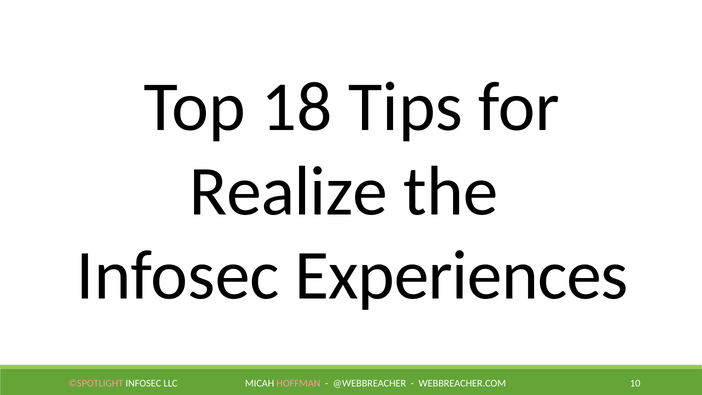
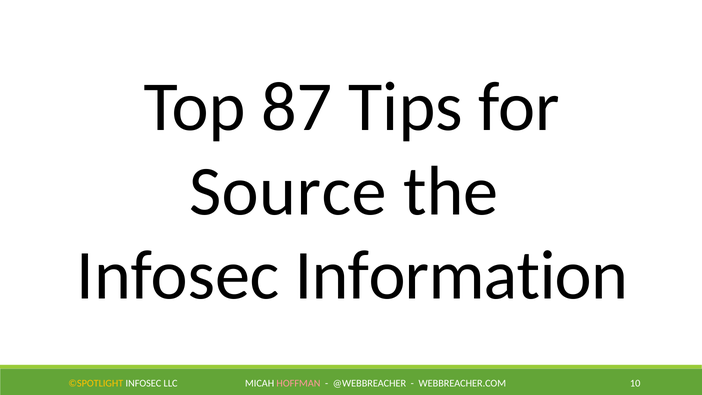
18: 18 -> 87
Realize: Realize -> Source
Experiences: Experiences -> Information
©SPOTLIGHT colour: pink -> yellow
